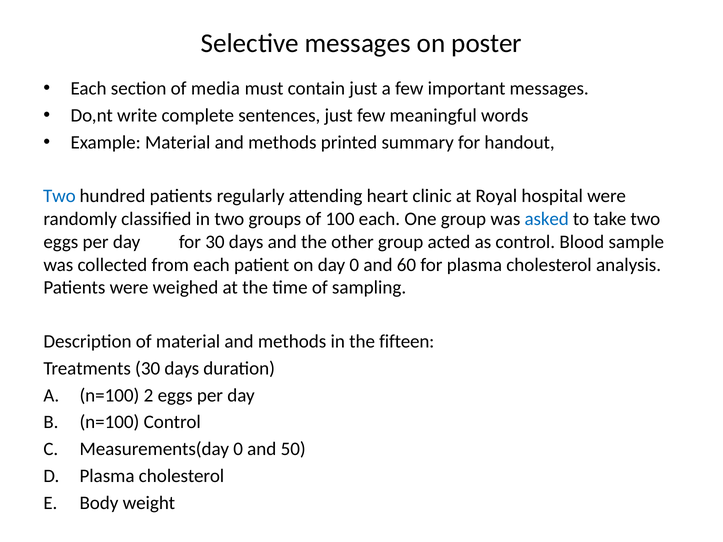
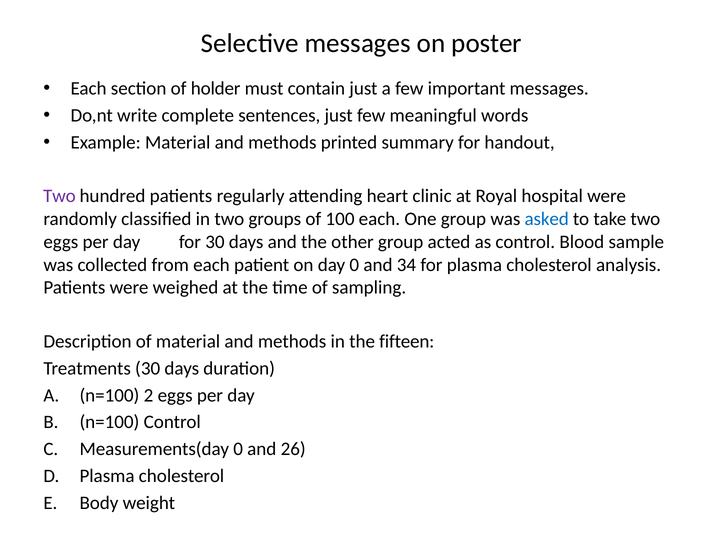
media: media -> holder
Two at (59, 196) colour: blue -> purple
60: 60 -> 34
50: 50 -> 26
